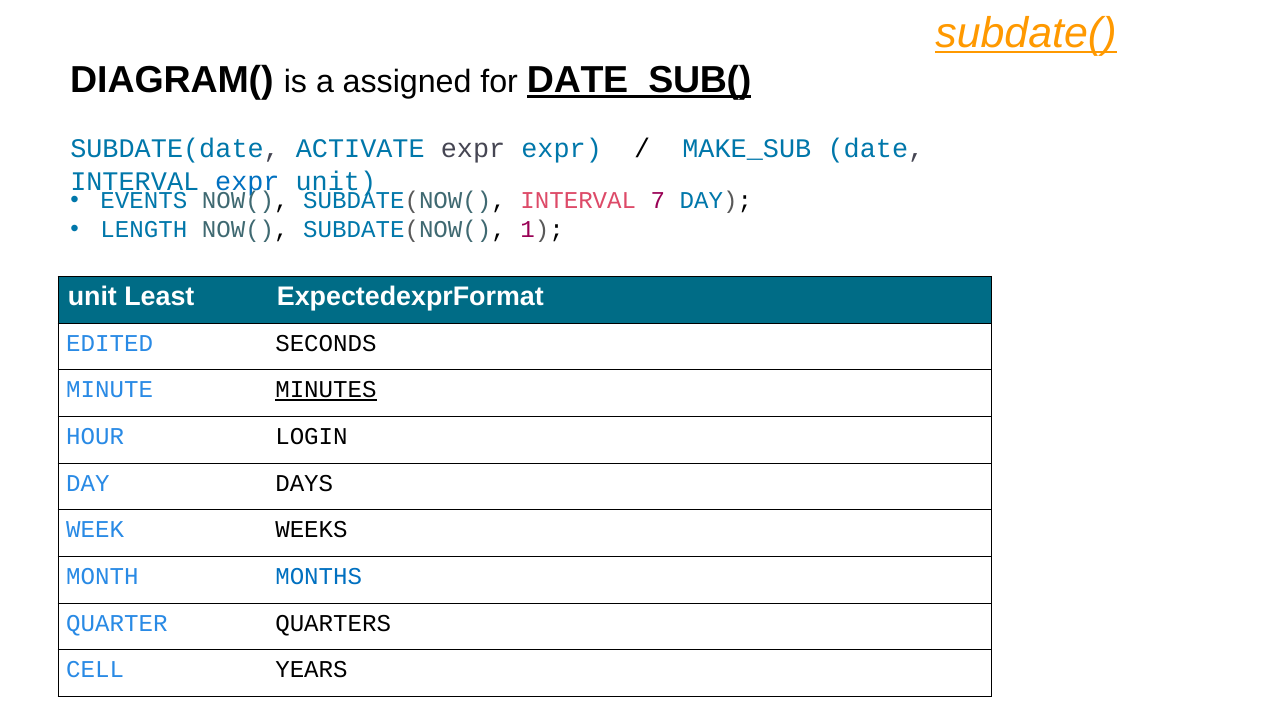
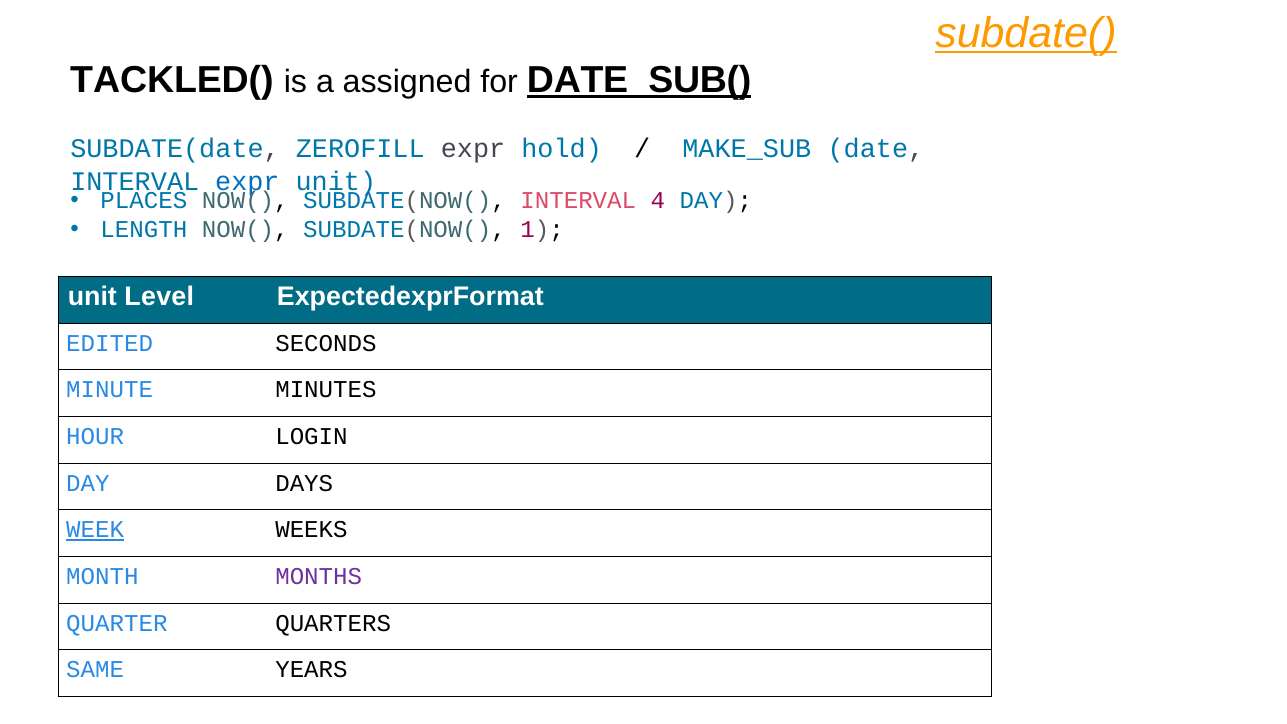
DIAGRAM(: DIAGRAM( -> TACKLED(
ACTIVATE: ACTIVATE -> ZEROFILL
expr expr: expr -> hold
EVENTS: EVENTS -> PLACES
7: 7 -> 4
Least: Least -> Level
MINUTES underline: present -> none
WEEK underline: none -> present
MONTHS colour: blue -> purple
CELL: CELL -> SAME
